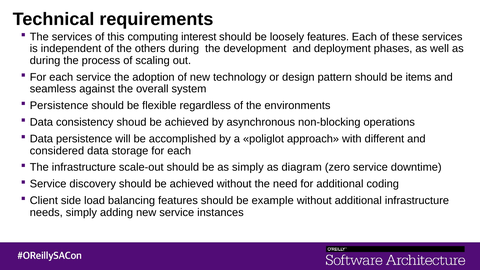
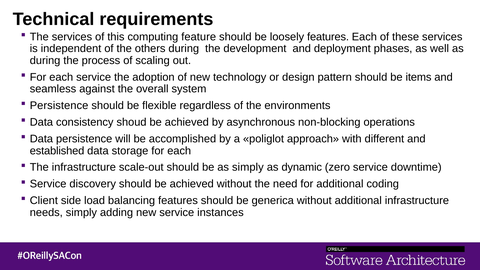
interest: interest -> feature
considered: considered -> established
diagram: diagram -> dynamic
example: example -> generica
